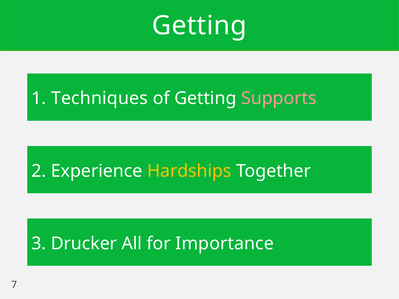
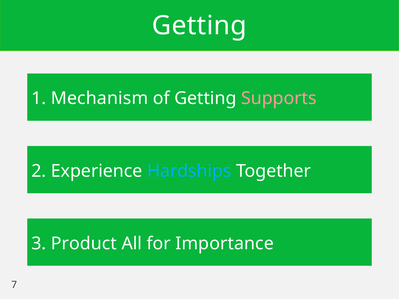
Techniques: Techniques -> Mechanism
Hardships colour: yellow -> light blue
Drucker: Drucker -> Product
